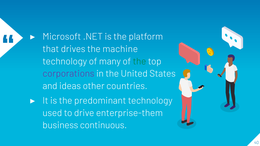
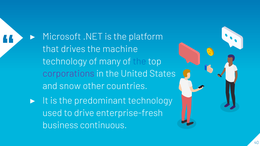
the at (140, 61) colour: green -> blue
ideas: ideas -> snow
enterprise-them: enterprise-them -> enterprise-fresh
